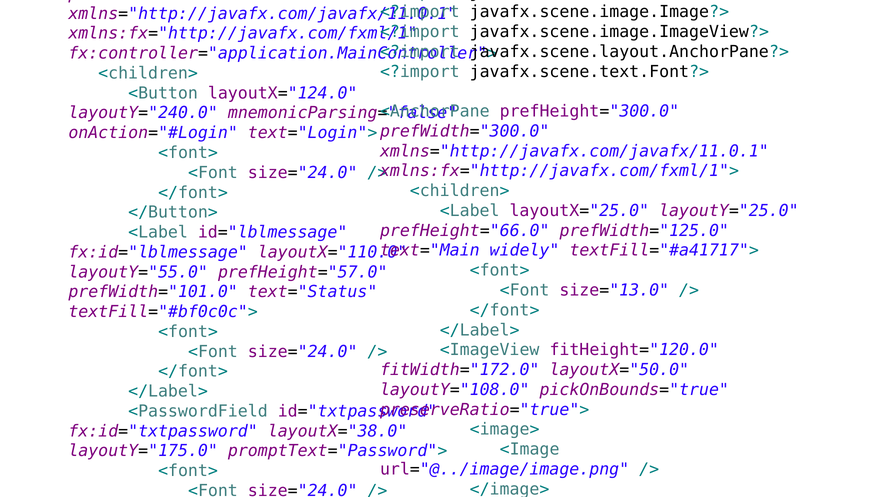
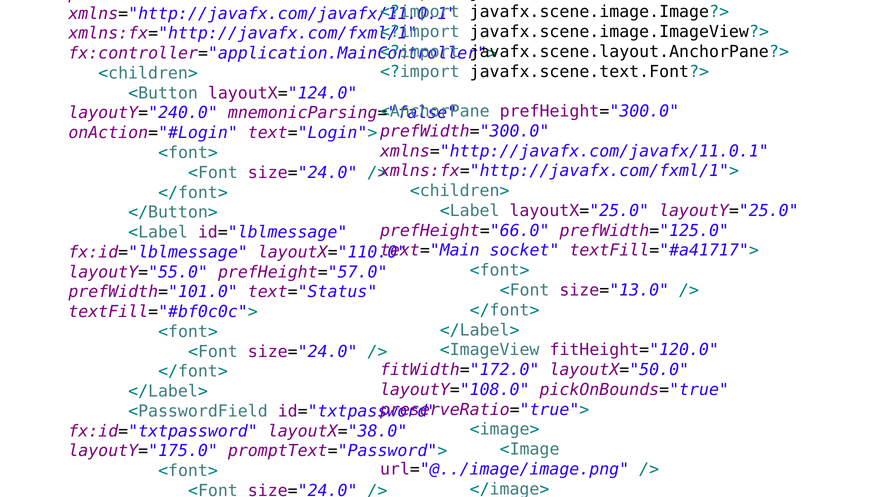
widely: widely -> socket
